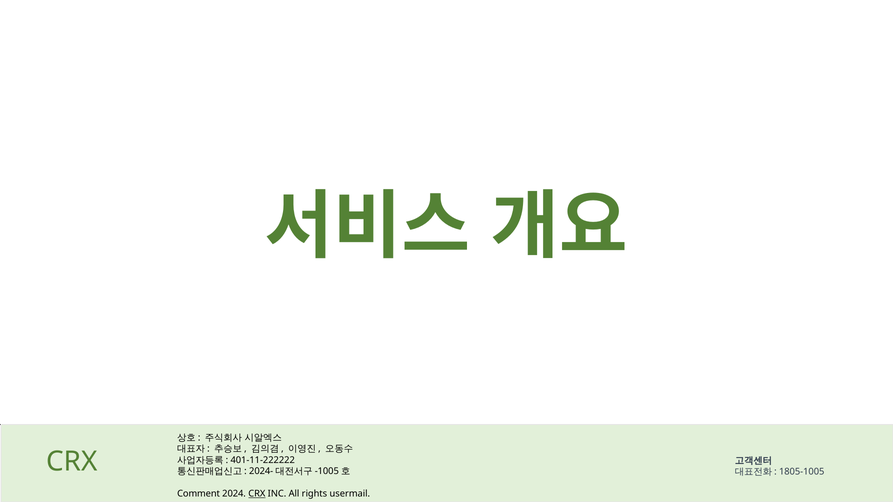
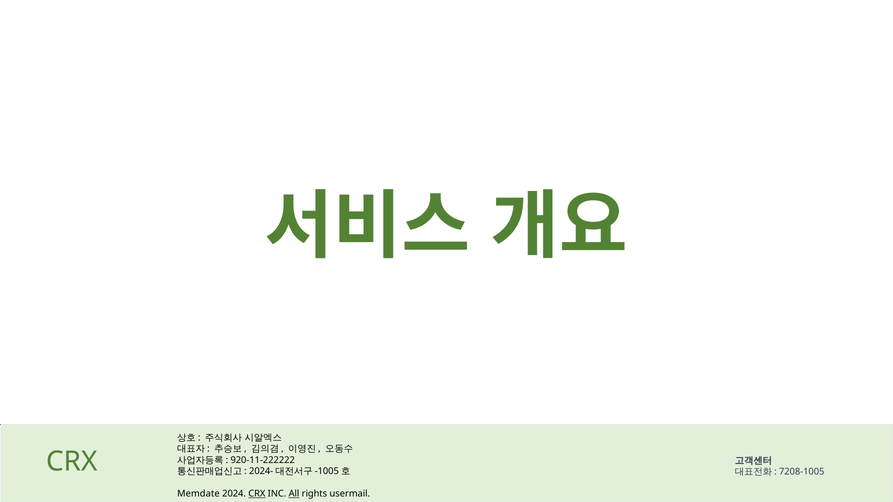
401-11-222222: 401-11-222222 -> 920-11-222222
1805-1005: 1805-1005 -> 7208-1005
Comment: Comment -> Memdate
All underline: none -> present
